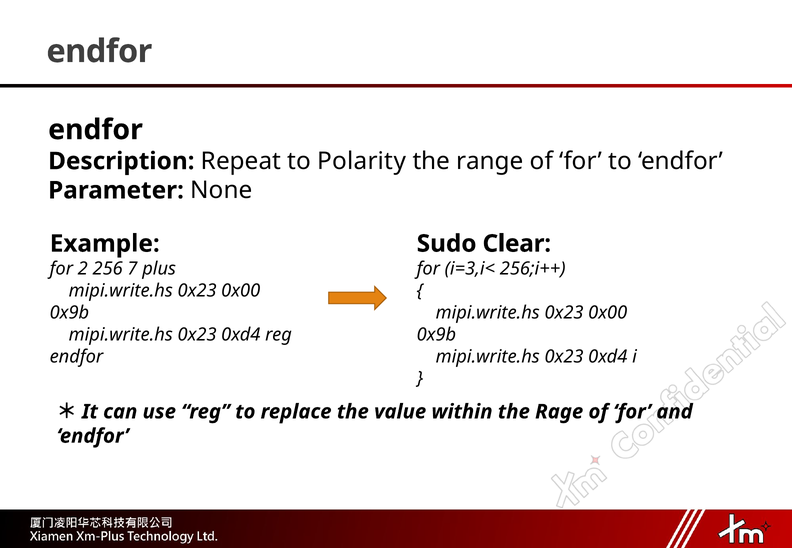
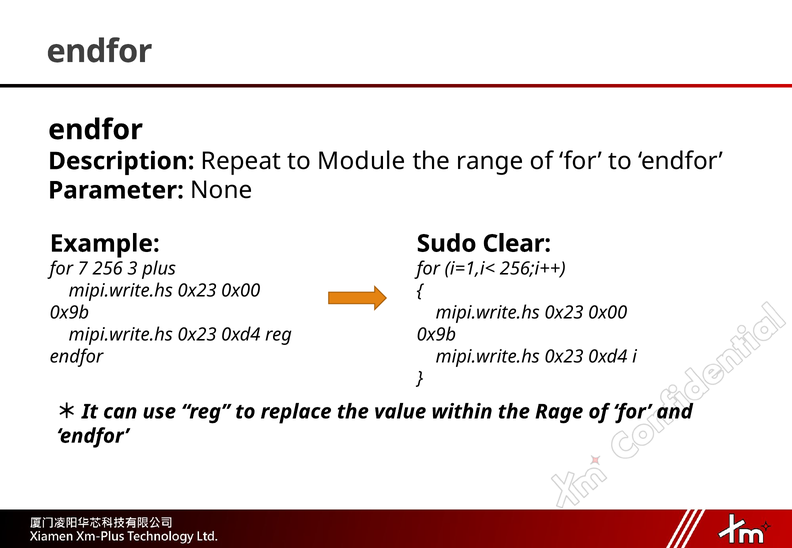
Polarity: Polarity -> Module
2: 2 -> 7
7: 7 -> 3
i=3,i<: i=3,i< -> i=1,i<
